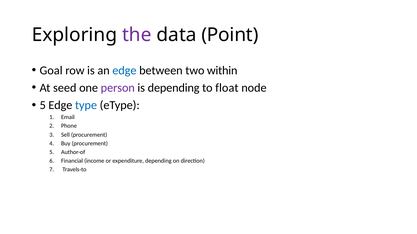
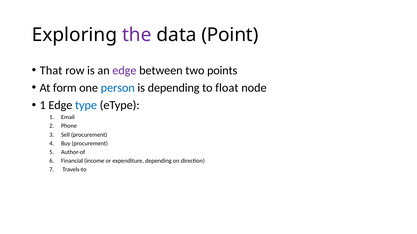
Goal: Goal -> That
edge at (124, 71) colour: blue -> purple
within: within -> points
seed: seed -> form
person colour: purple -> blue
5 at (43, 105): 5 -> 1
